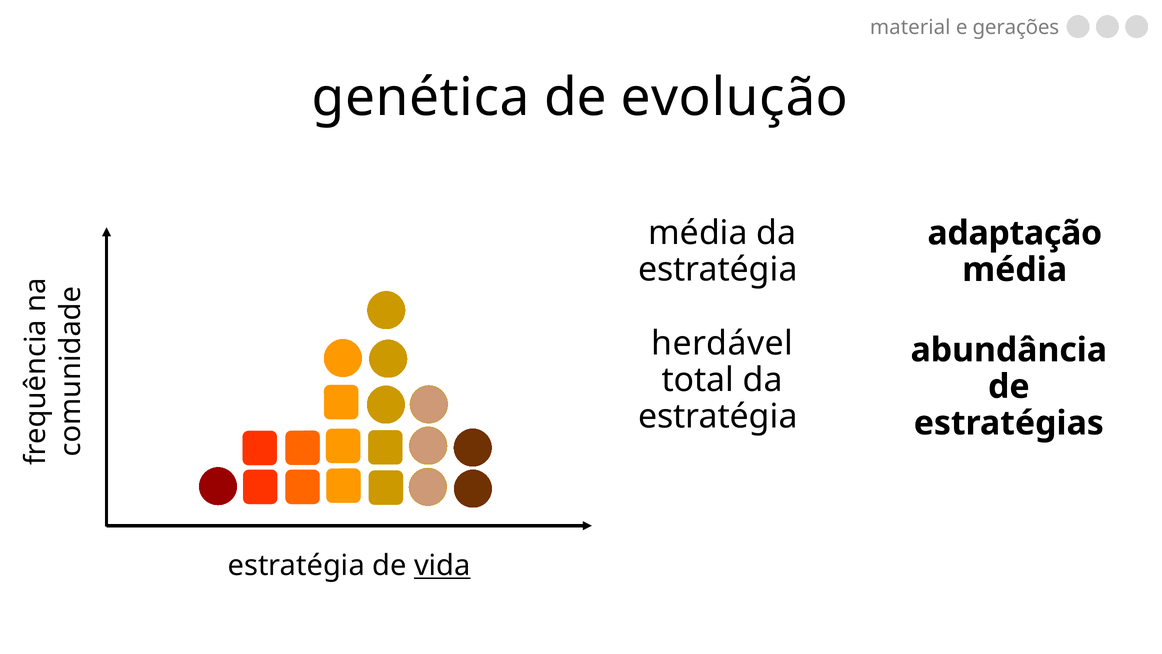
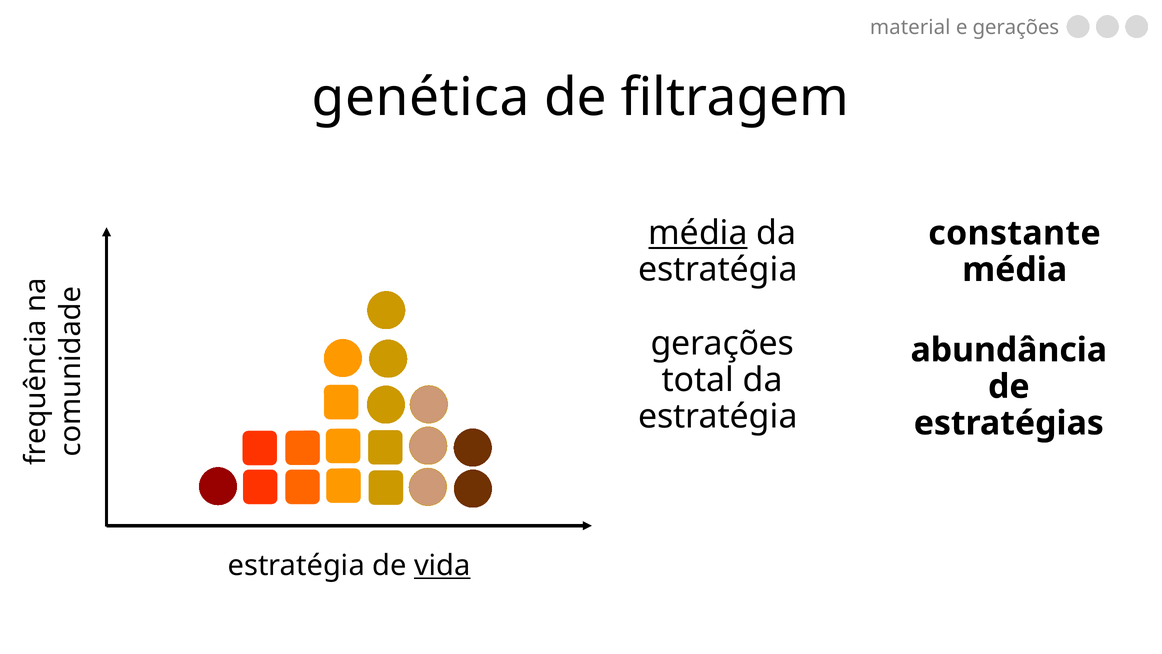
evolução: evolução -> filtragem
média at (698, 233) underline: none -> present
adaptação: adaptação -> constante
herdável at (722, 343): herdável -> gerações
